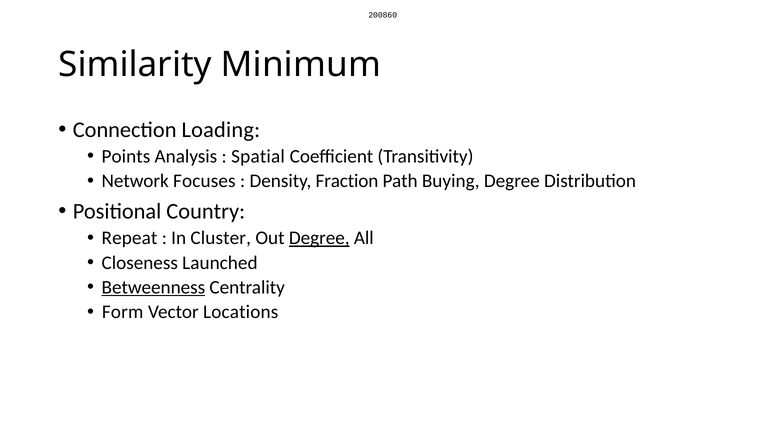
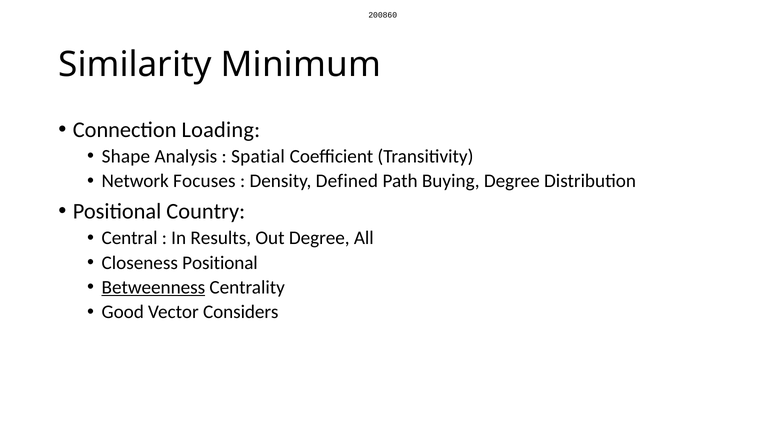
Points: Points -> Shape
Fraction: Fraction -> Defined
Repeat: Repeat -> Central
Cluster: Cluster -> Results
Degree at (319, 238) underline: present -> none
Closeness Launched: Launched -> Positional
Form: Form -> Good
Locations: Locations -> Considers
